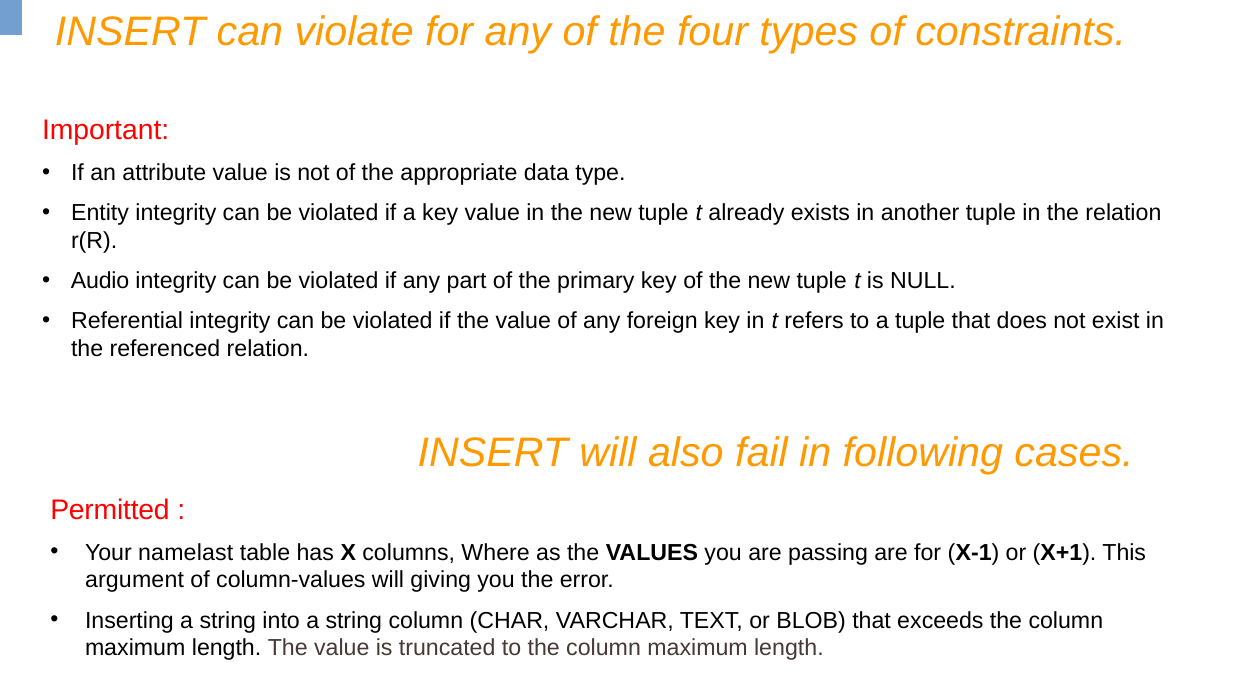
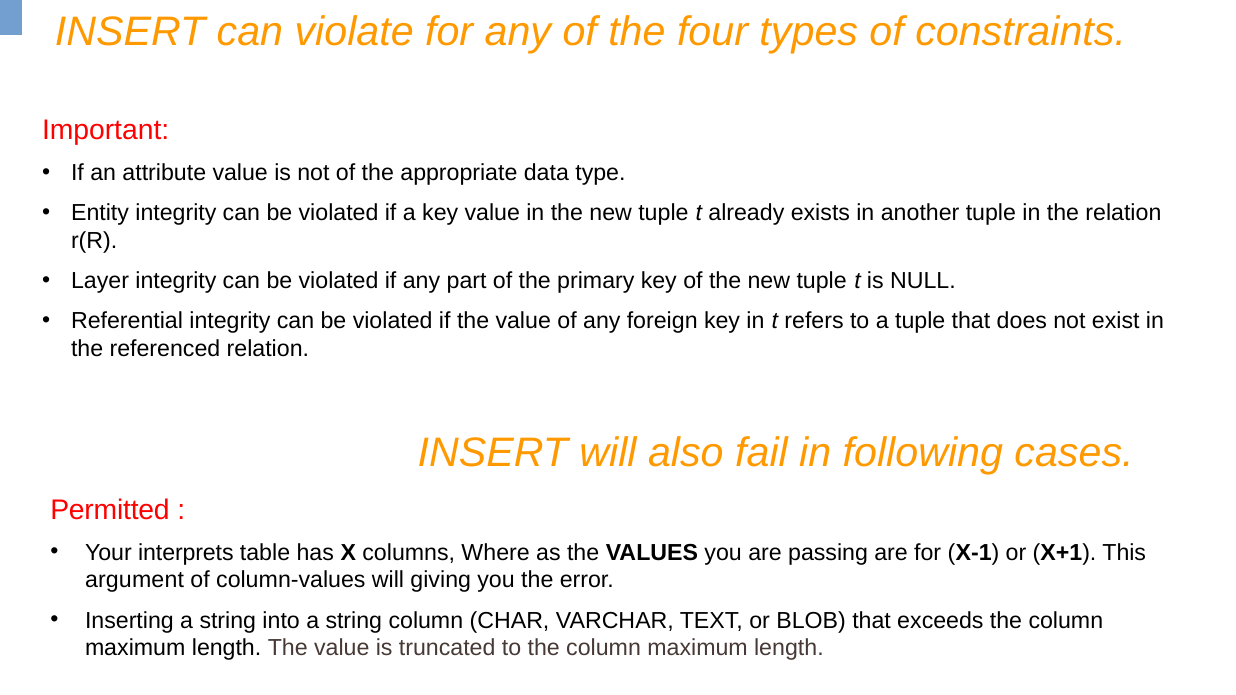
Audio: Audio -> Layer
namelast: namelast -> interprets
